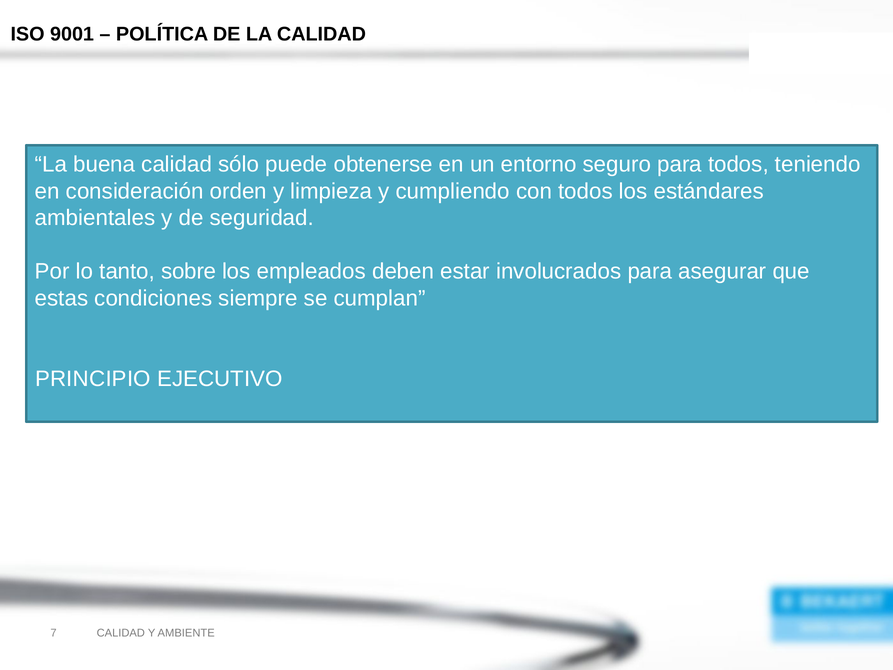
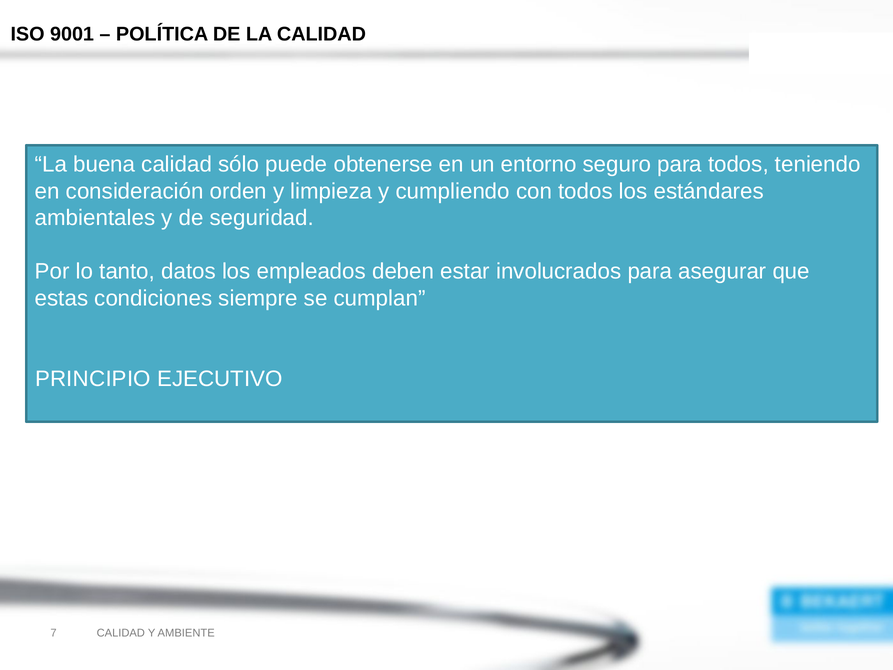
sobre: sobre -> datos
